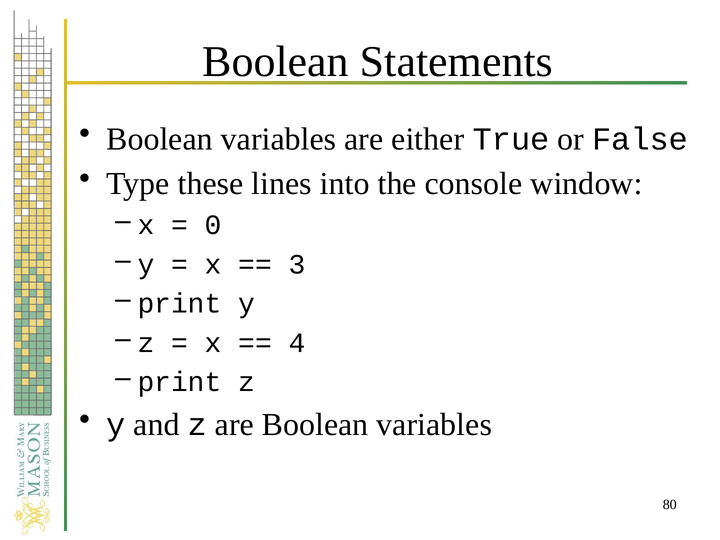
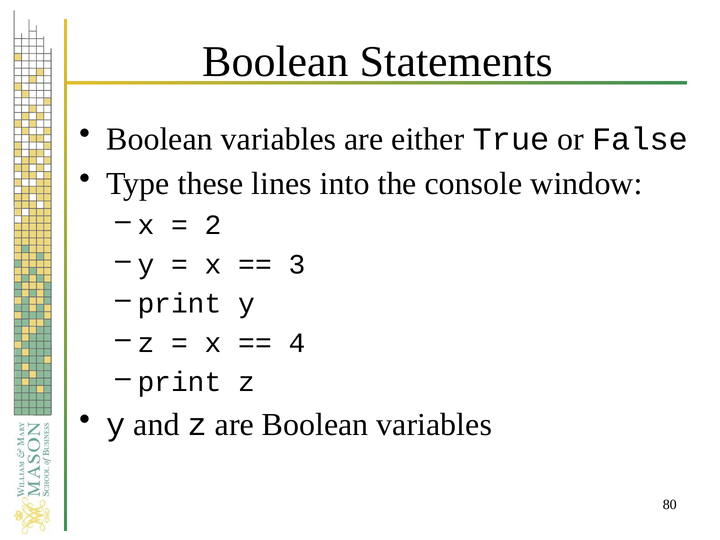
0: 0 -> 2
